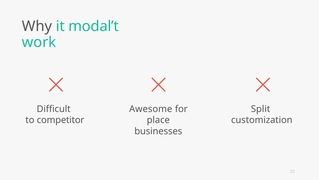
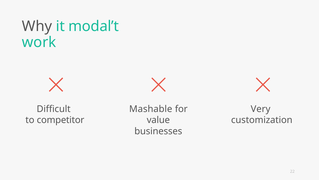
Awesome: Awesome -> Mashable
Split: Split -> Very
place: place -> value
